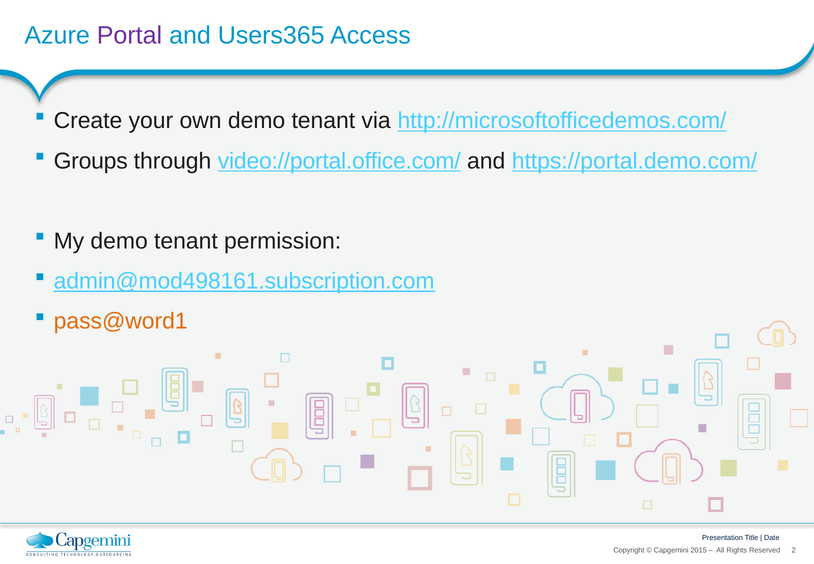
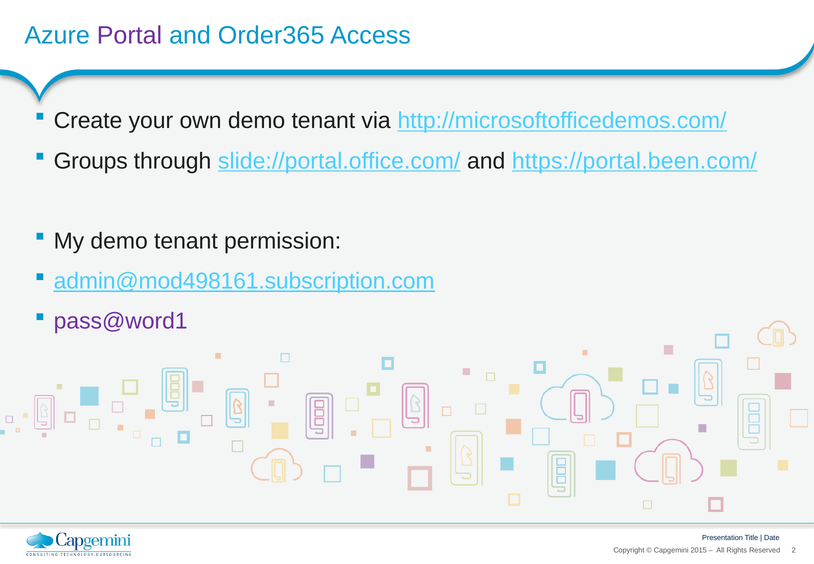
Users365: Users365 -> Order365
video://portal.office.com/: video://portal.office.com/ -> slide://portal.office.com/
https://portal.demo.com/: https://portal.demo.com/ -> https://portal.been.com/
pass@word1 colour: orange -> purple
